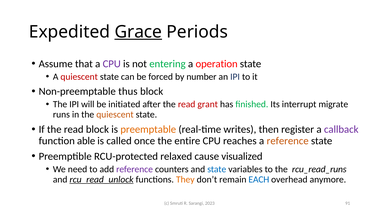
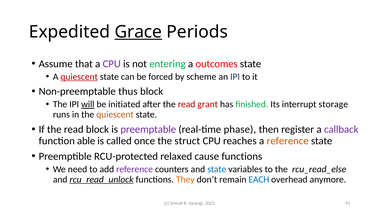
operation: operation -> outcomes
quiescent at (79, 77) underline: none -> present
number: number -> scheme
will underline: none -> present
migrate: migrate -> storage
preemptable colour: orange -> purple
writes: writes -> phase
entire: entire -> struct
cause visualized: visualized -> functions
rcu_read_runs: rcu_read_runs -> rcu_read_else
